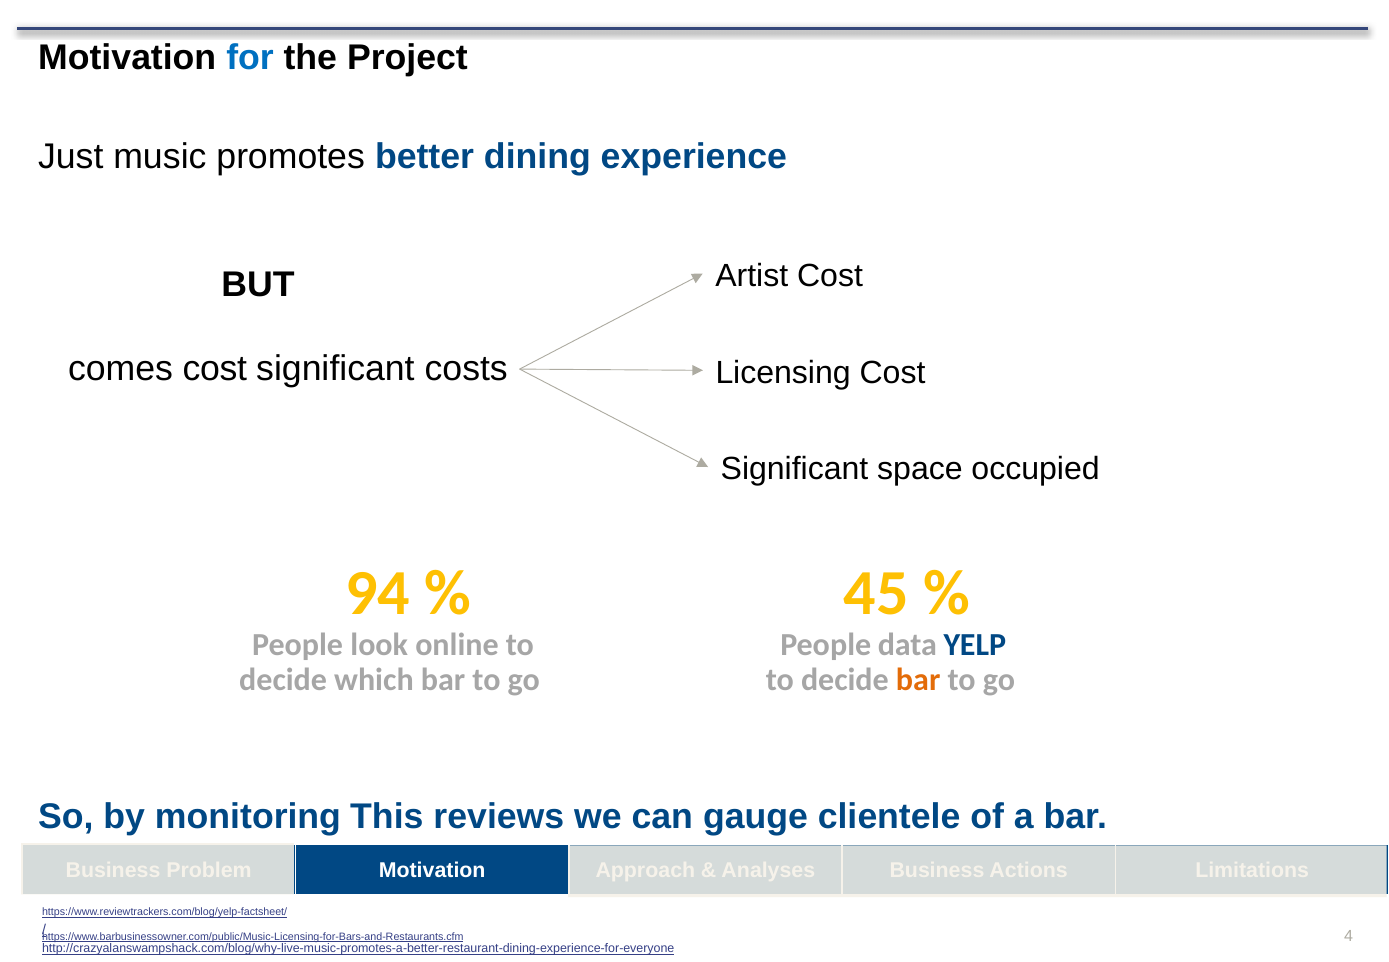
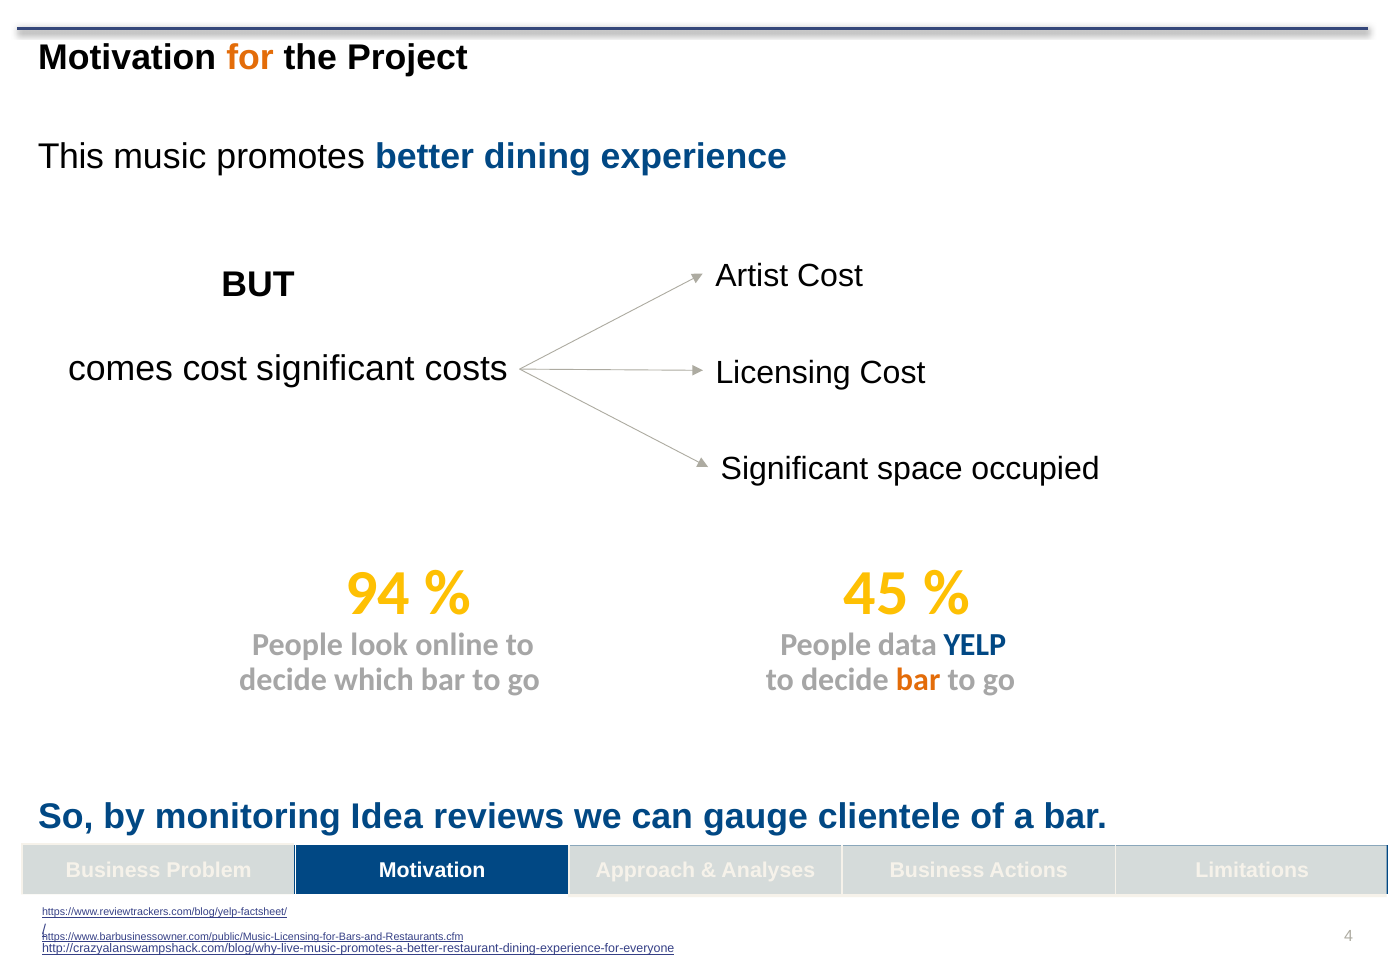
for colour: blue -> orange
Just: Just -> This
This: This -> Idea
